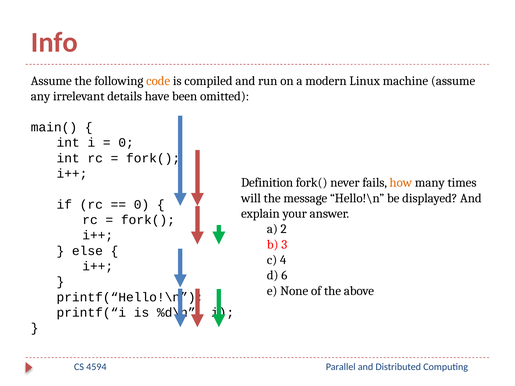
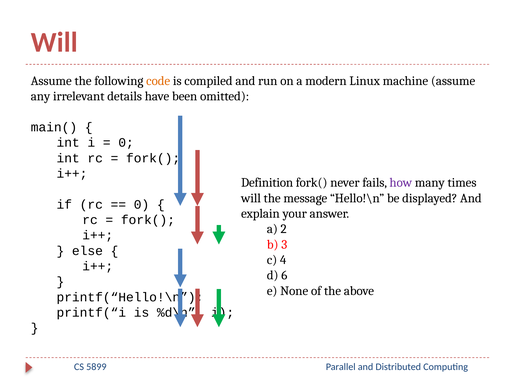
Info at (54, 42): Info -> Will
how colour: orange -> purple
4594: 4594 -> 5899
